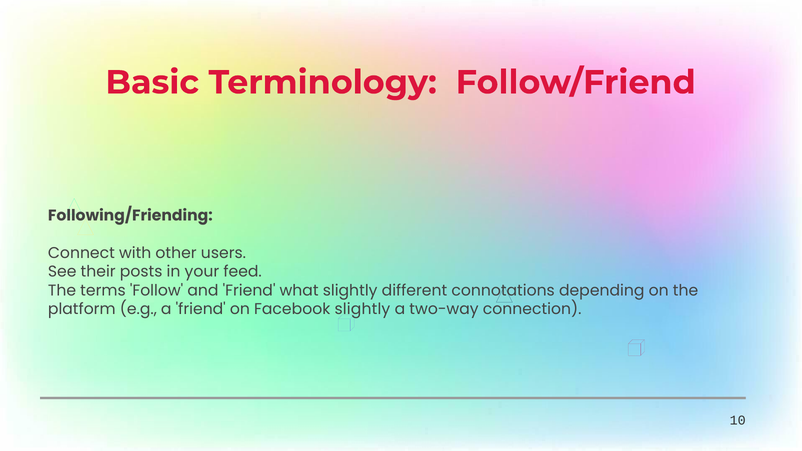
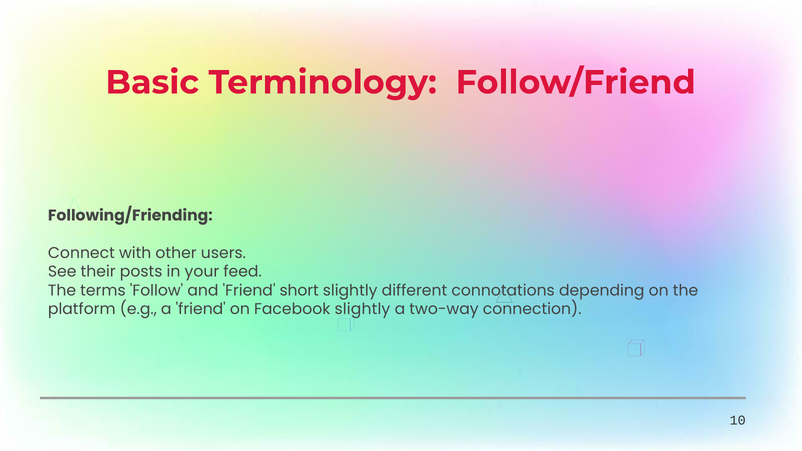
what: what -> short
